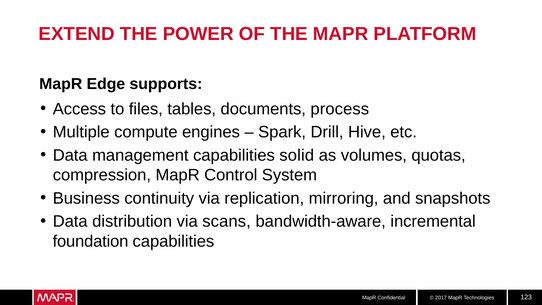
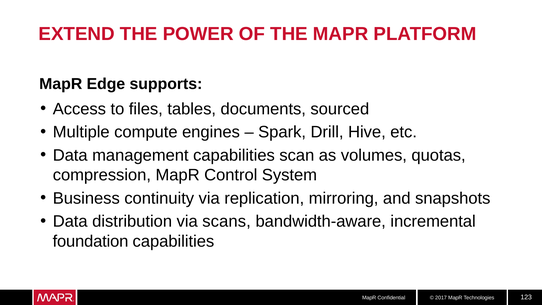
process: process -> sourced
solid: solid -> scan
